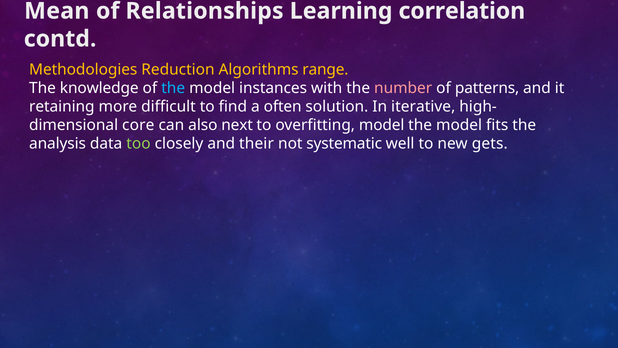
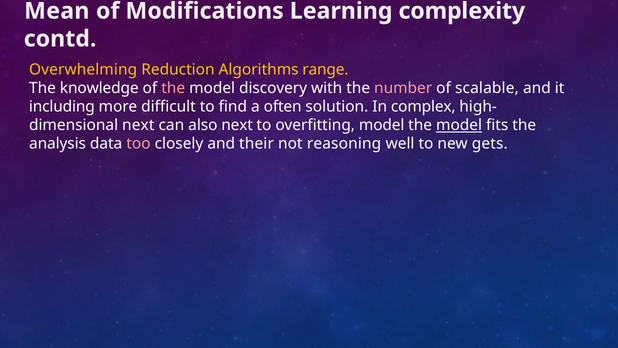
Relationships: Relationships -> Modifications
correlation: correlation -> complexity
Methodologies: Methodologies -> Overwhelming
the at (173, 88) colour: light blue -> pink
instances: instances -> discovery
patterns: patterns -> scalable
retaining: retaining -> including
iterative: iterative -> complex
core at (138, 125): core -> next
model at (459, 125) underline: none -> present
too colour: light green -> pink
systematic: systematic -> reasoning
